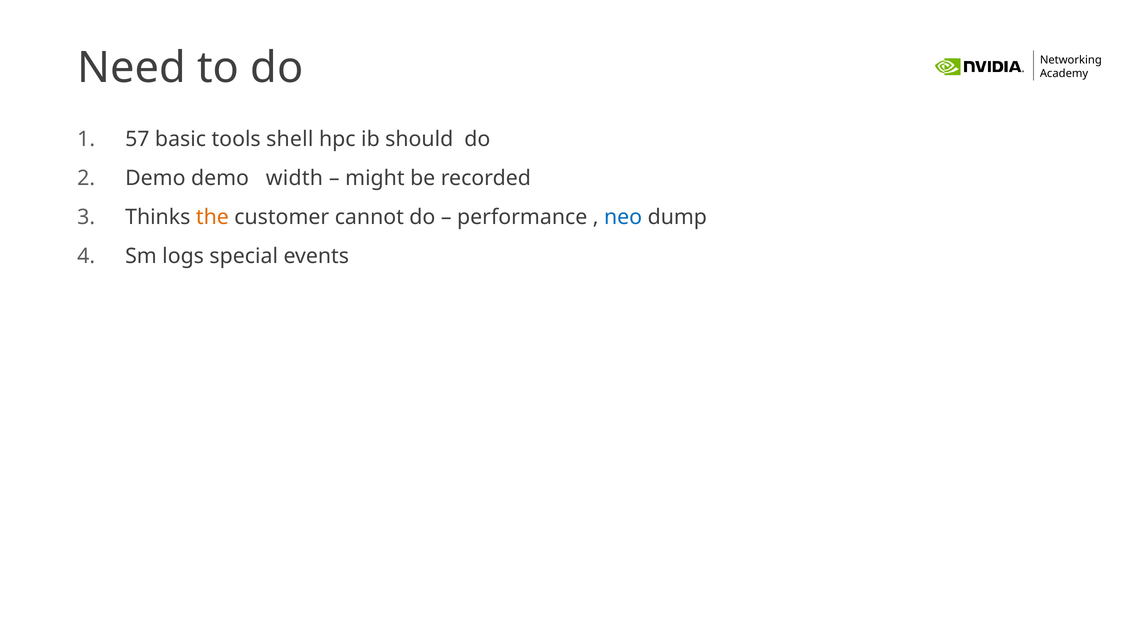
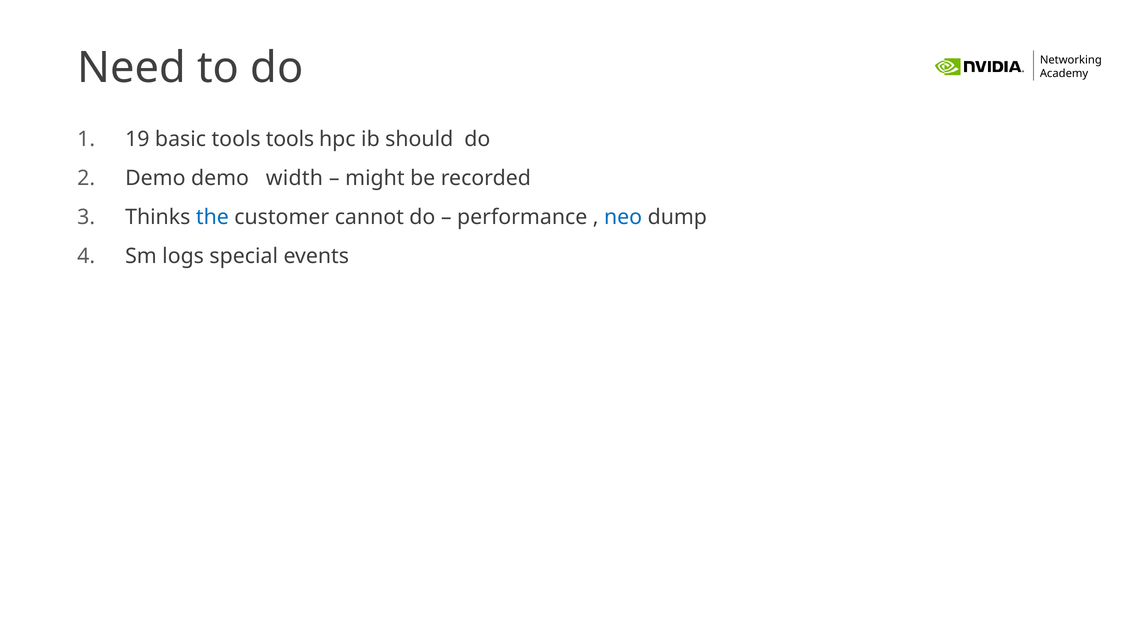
57: 57 -> 19
tools shell: shell -> tools
the colour: orange -> blue
